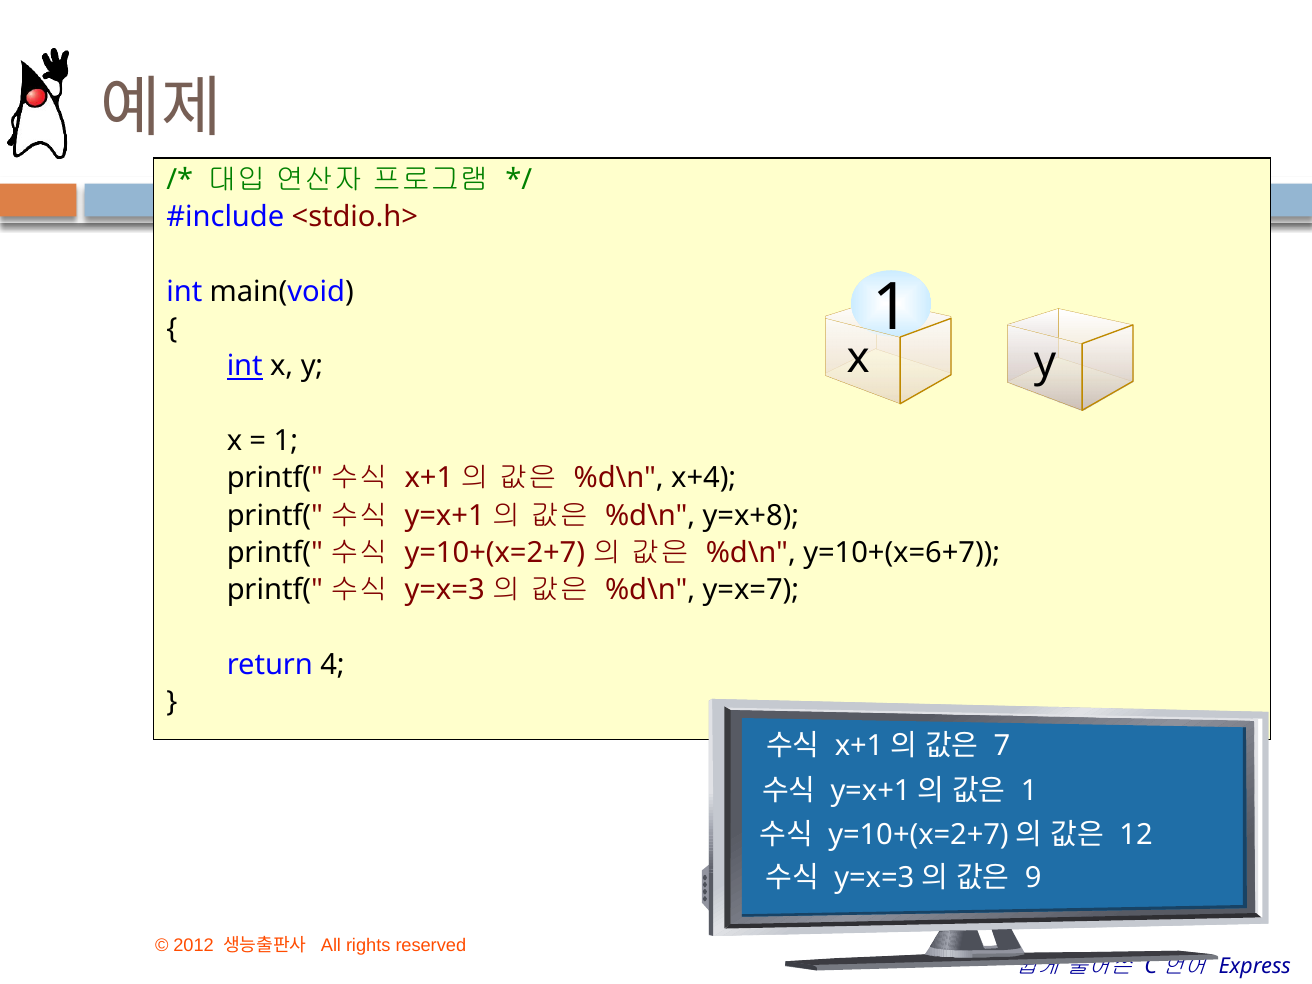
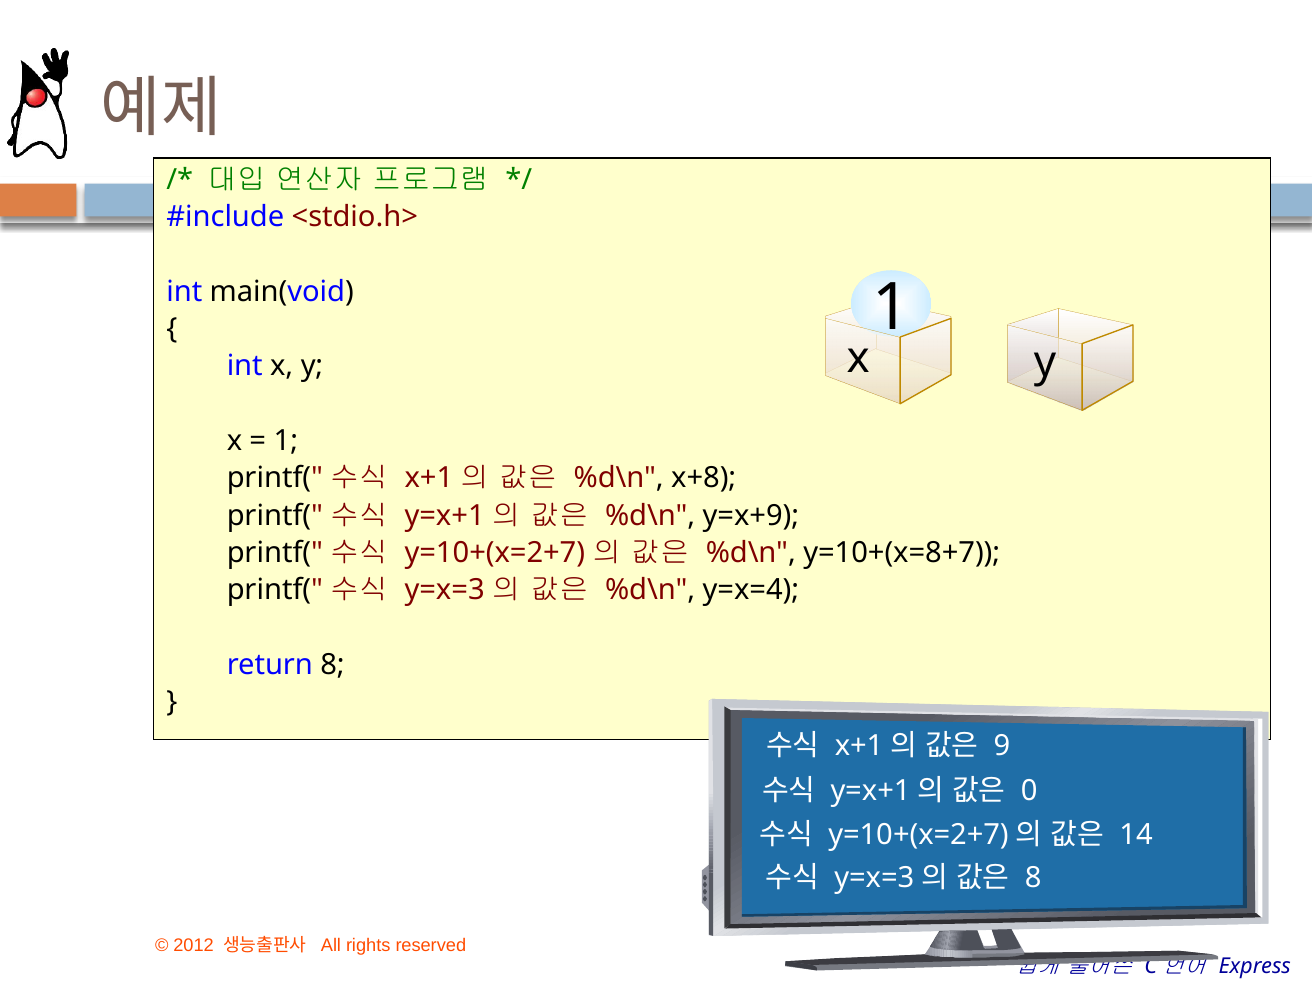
int at (245, 366) underline: present -> none
x+4: x+4 -> x+8
y=x+8: y=x+8 -> y=x+9
y=10+(x=6+7: y=10+(x=6+7 -> y=10+(x=8+7
y=x=7: y=x=7 -> y=x=4
return 4: 4 -> 8
7: 7 -> 9
1 at (1029, 791): 1 -> 0
12: 12 -> 14
9 at (1033, 878): 9 -> 8
